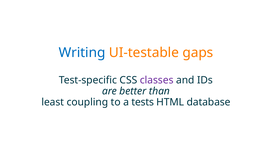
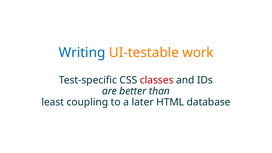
gaps: gaps -> work
classes colour: purple -> red
tests: tests -> later
